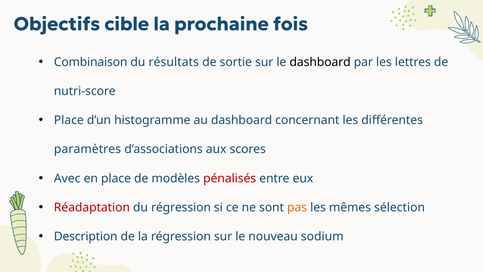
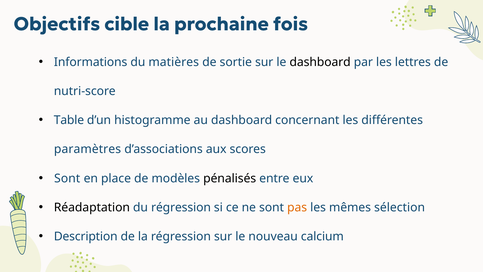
Combinaison: Combinaison -> Informations
résultats: résultats -> matières
Place at (69, 120): Place -> Table
Avec at (67, 178): Avec -> Sont
pénalisés colour: red -> black
Réadaptation colour: red -> black
sodium: sodium -> calcium
